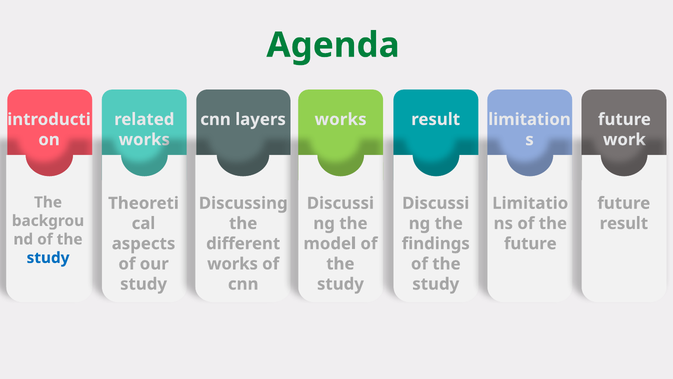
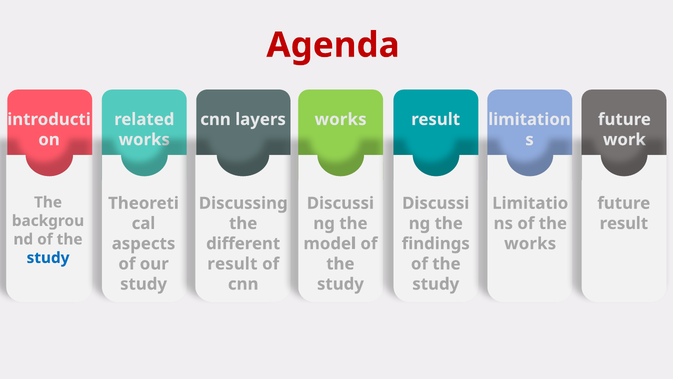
Agenda colour: green -> red
future at (530, 243): future -> works
works at (233, 264): works -> result
